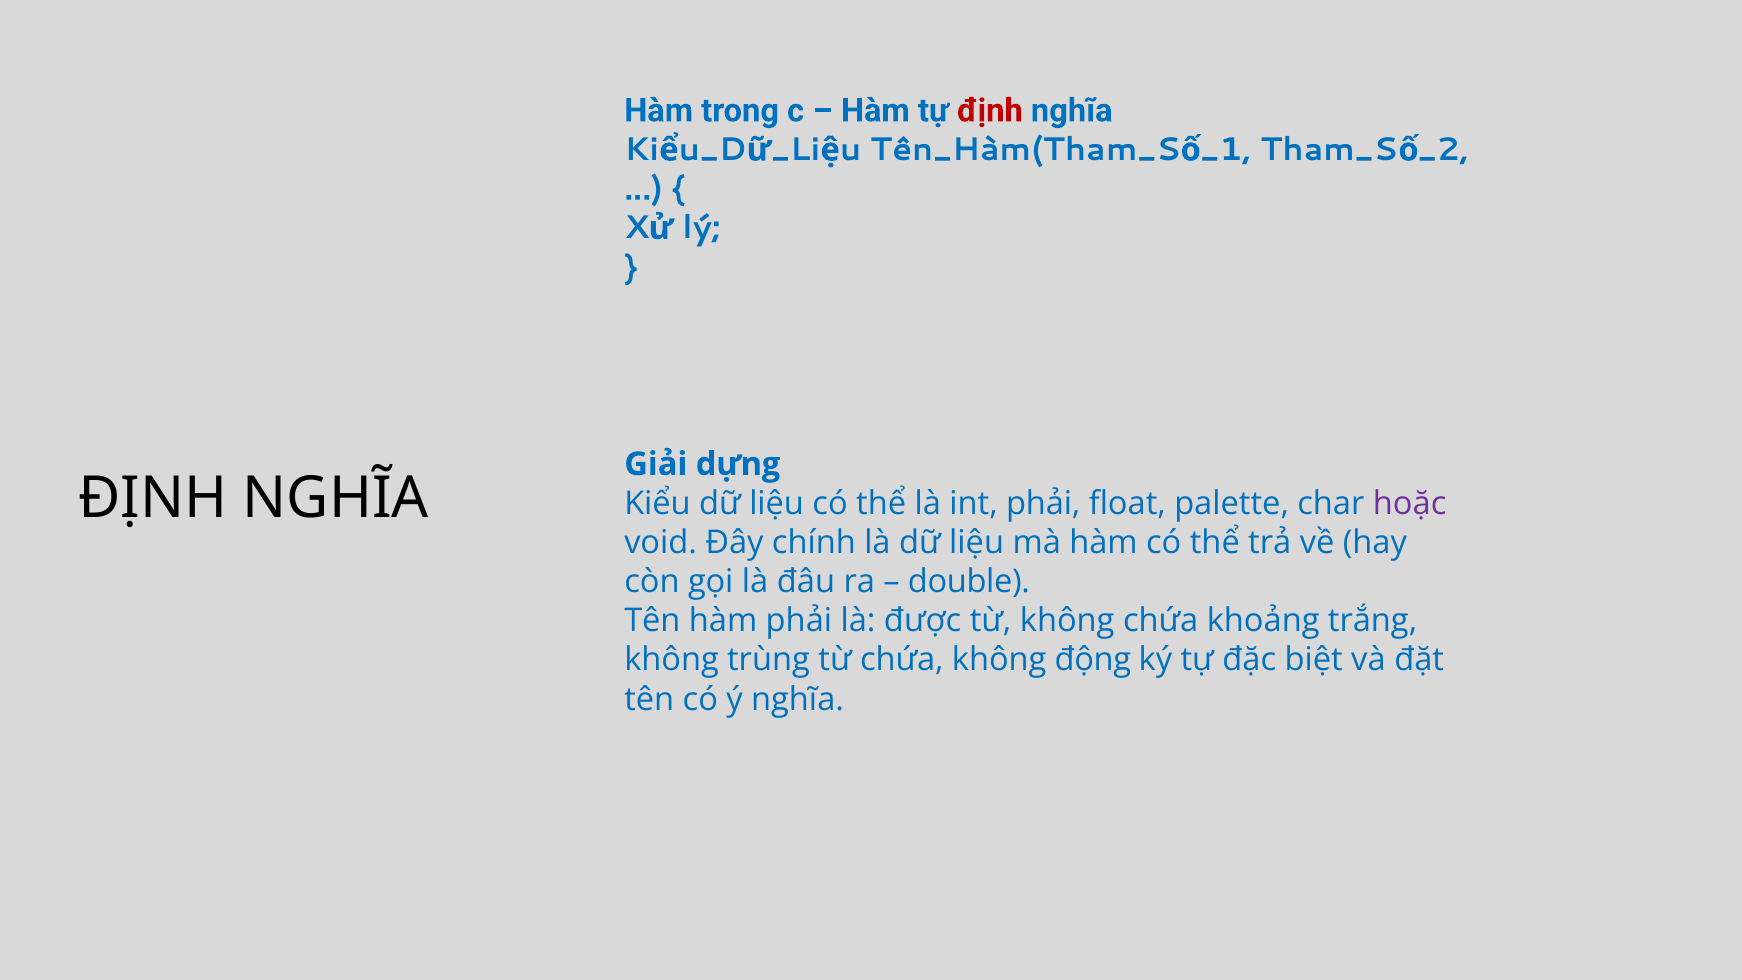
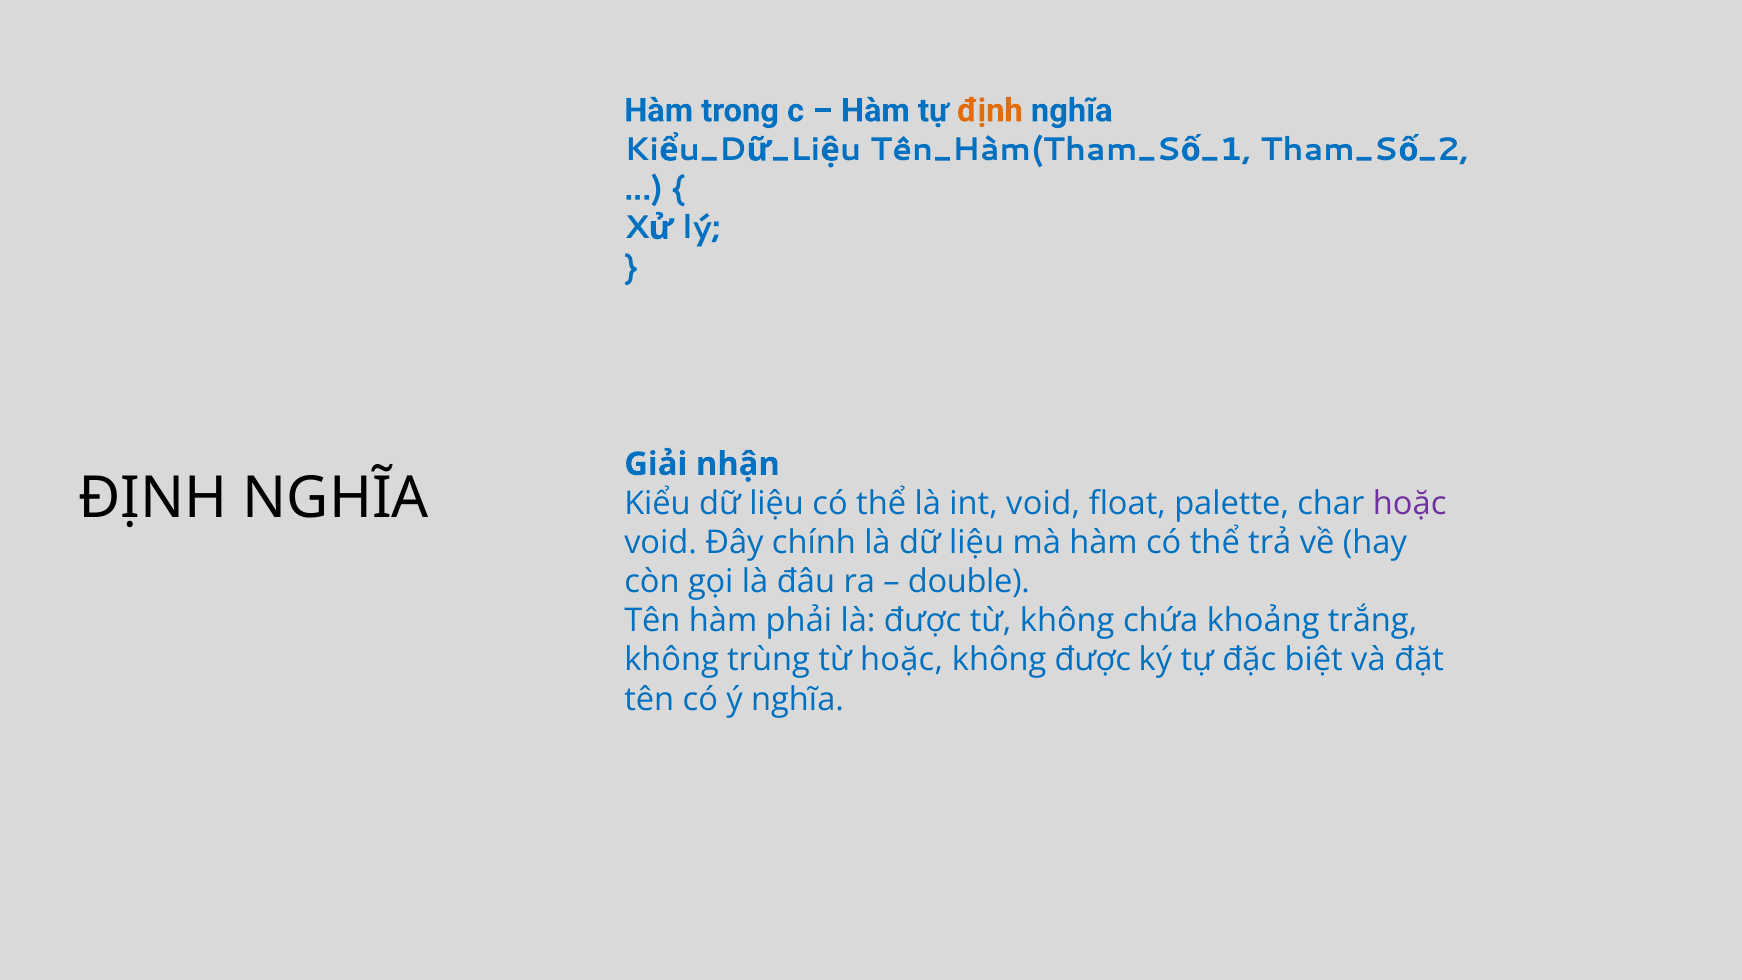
định at (990, 111) colour: red -> orange
dựng: dựng -> nhận
int phải: phải -> void
từ chứa: chứa -> hoặc
không động: động -> được
